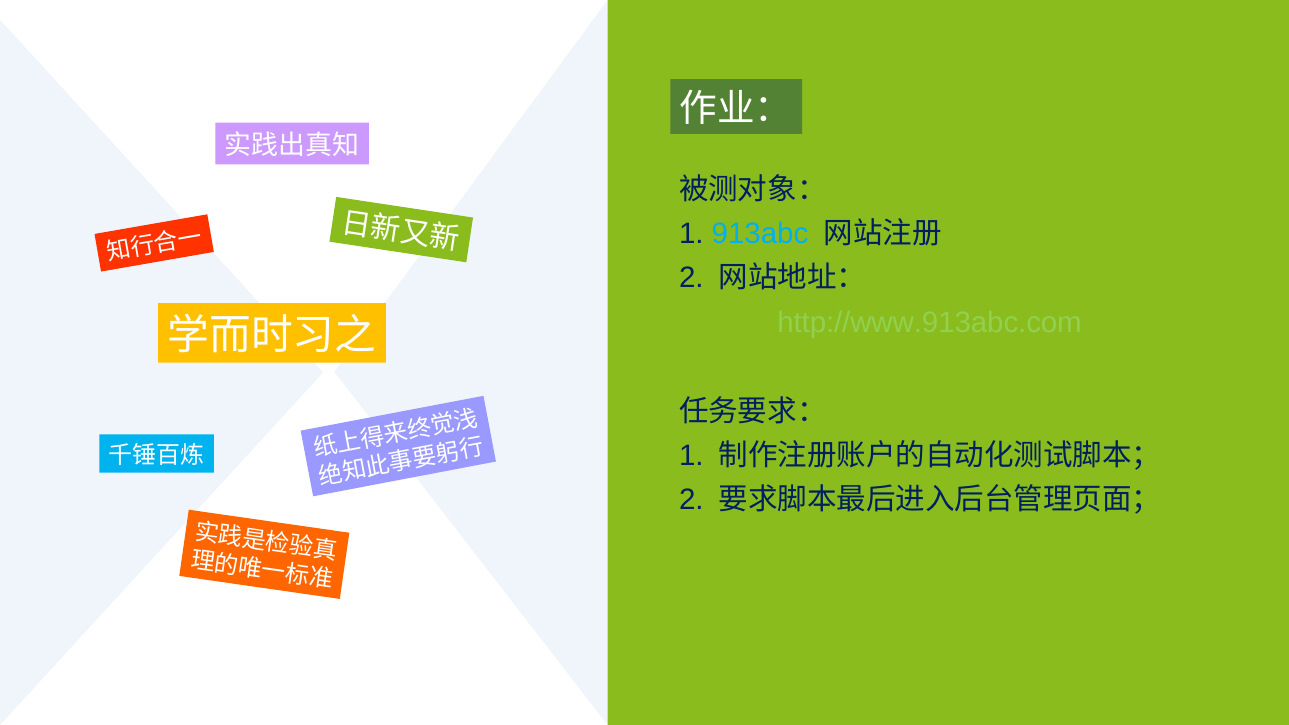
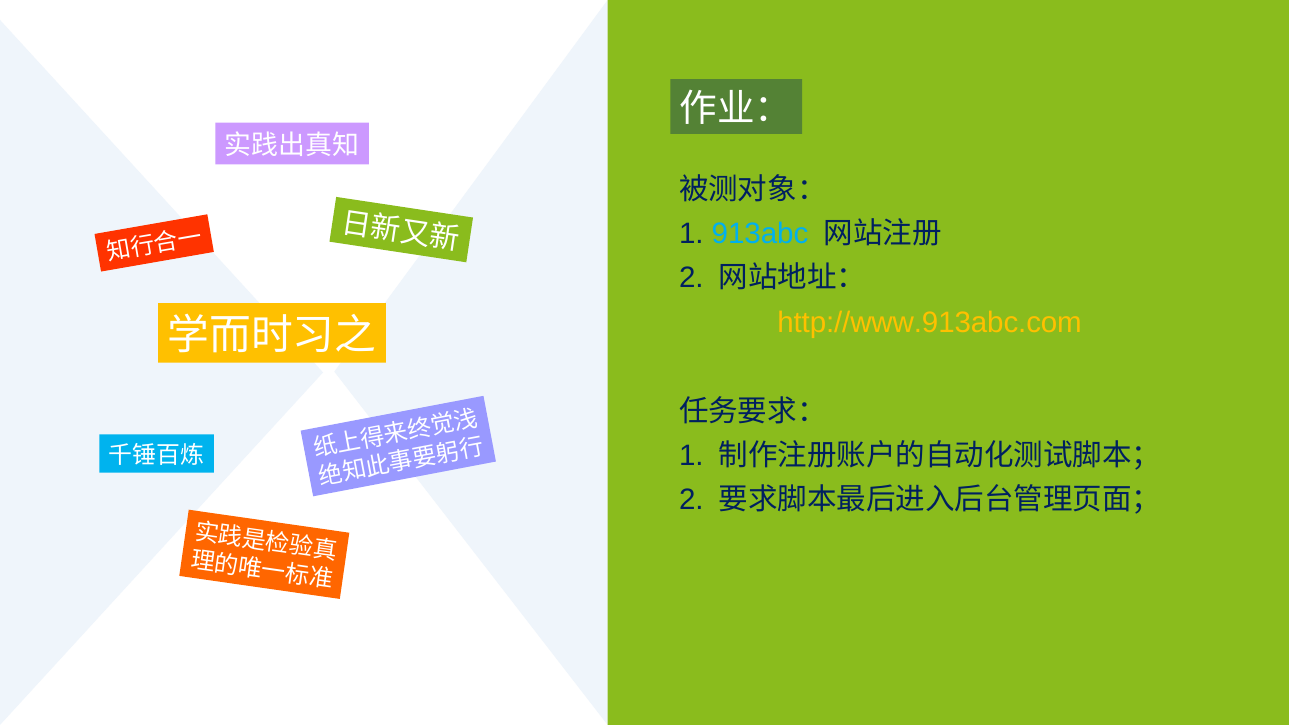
http://www.913abc.com colour: light green -> yellow
